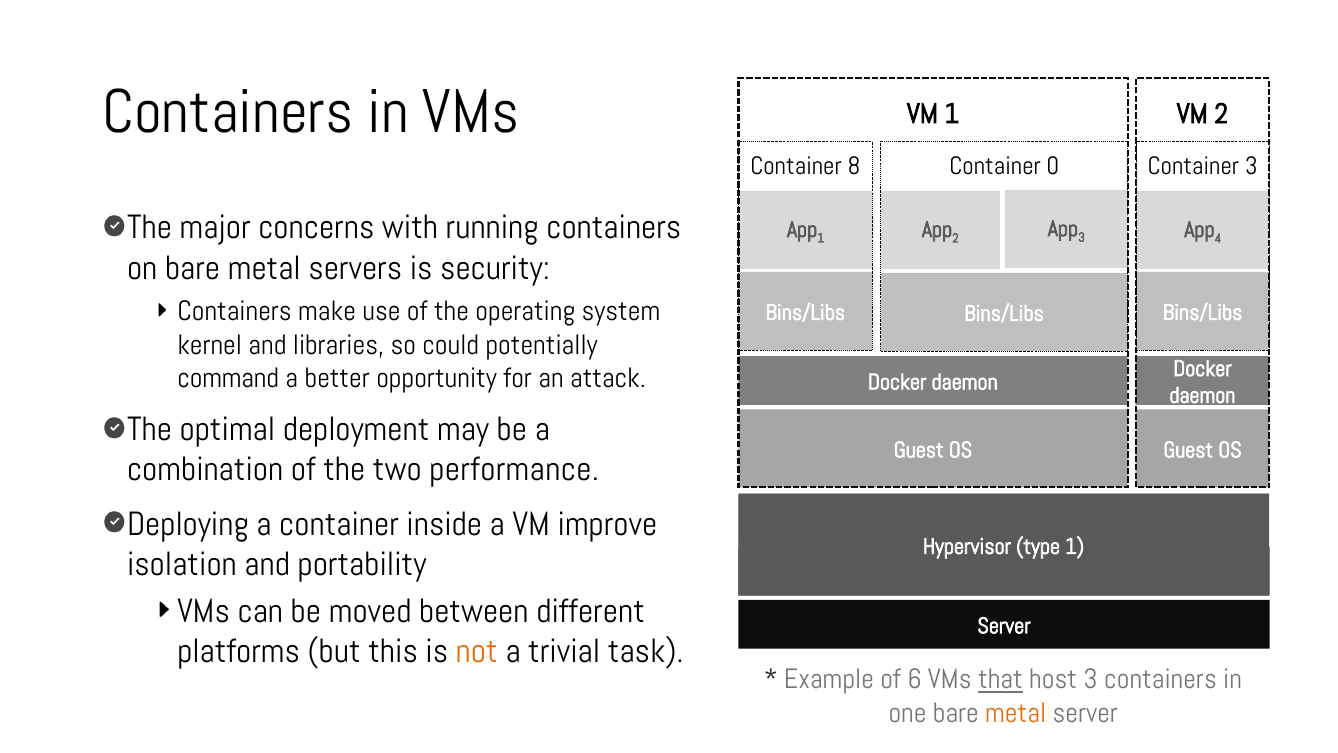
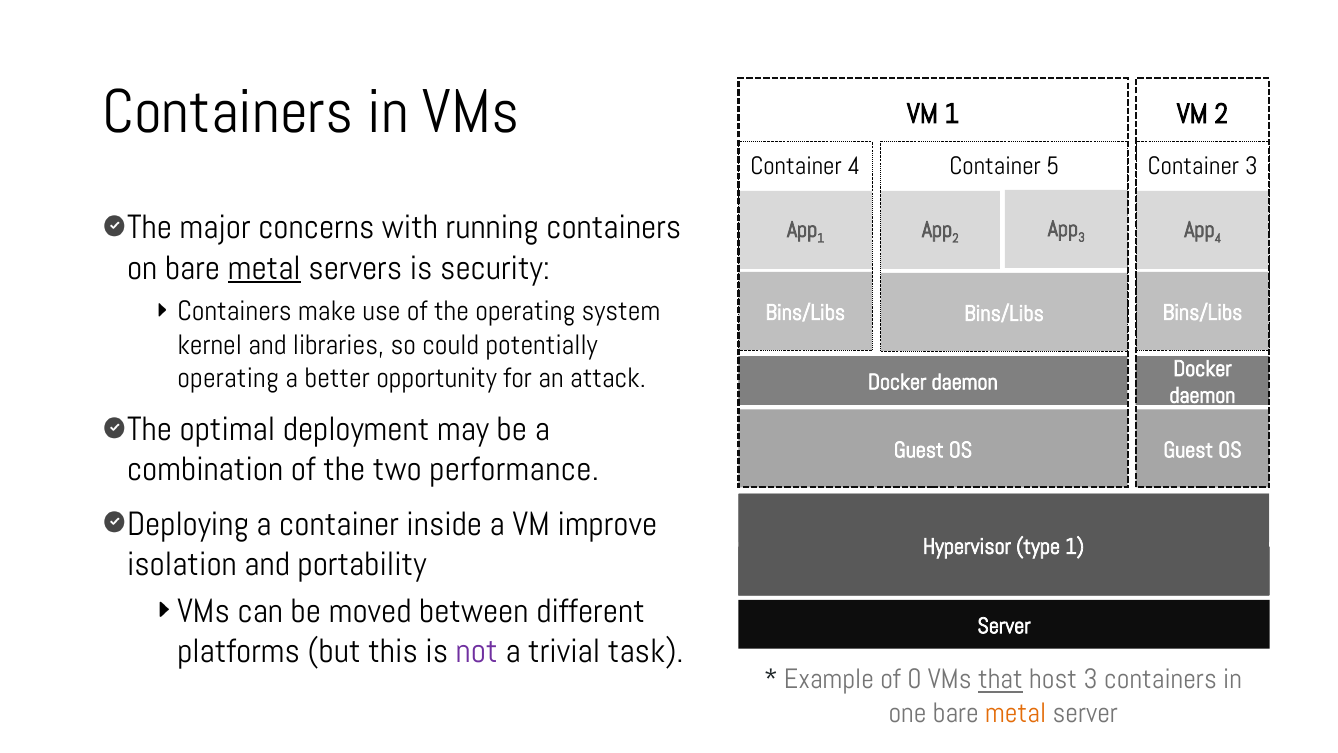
Container 8: 8 -> 4
0: 0 -> 5
metal at (264, 268) underline: none -> present
command at (228, 378): command -> operating
not colour: orange -> purple
6: 6 -> 0
